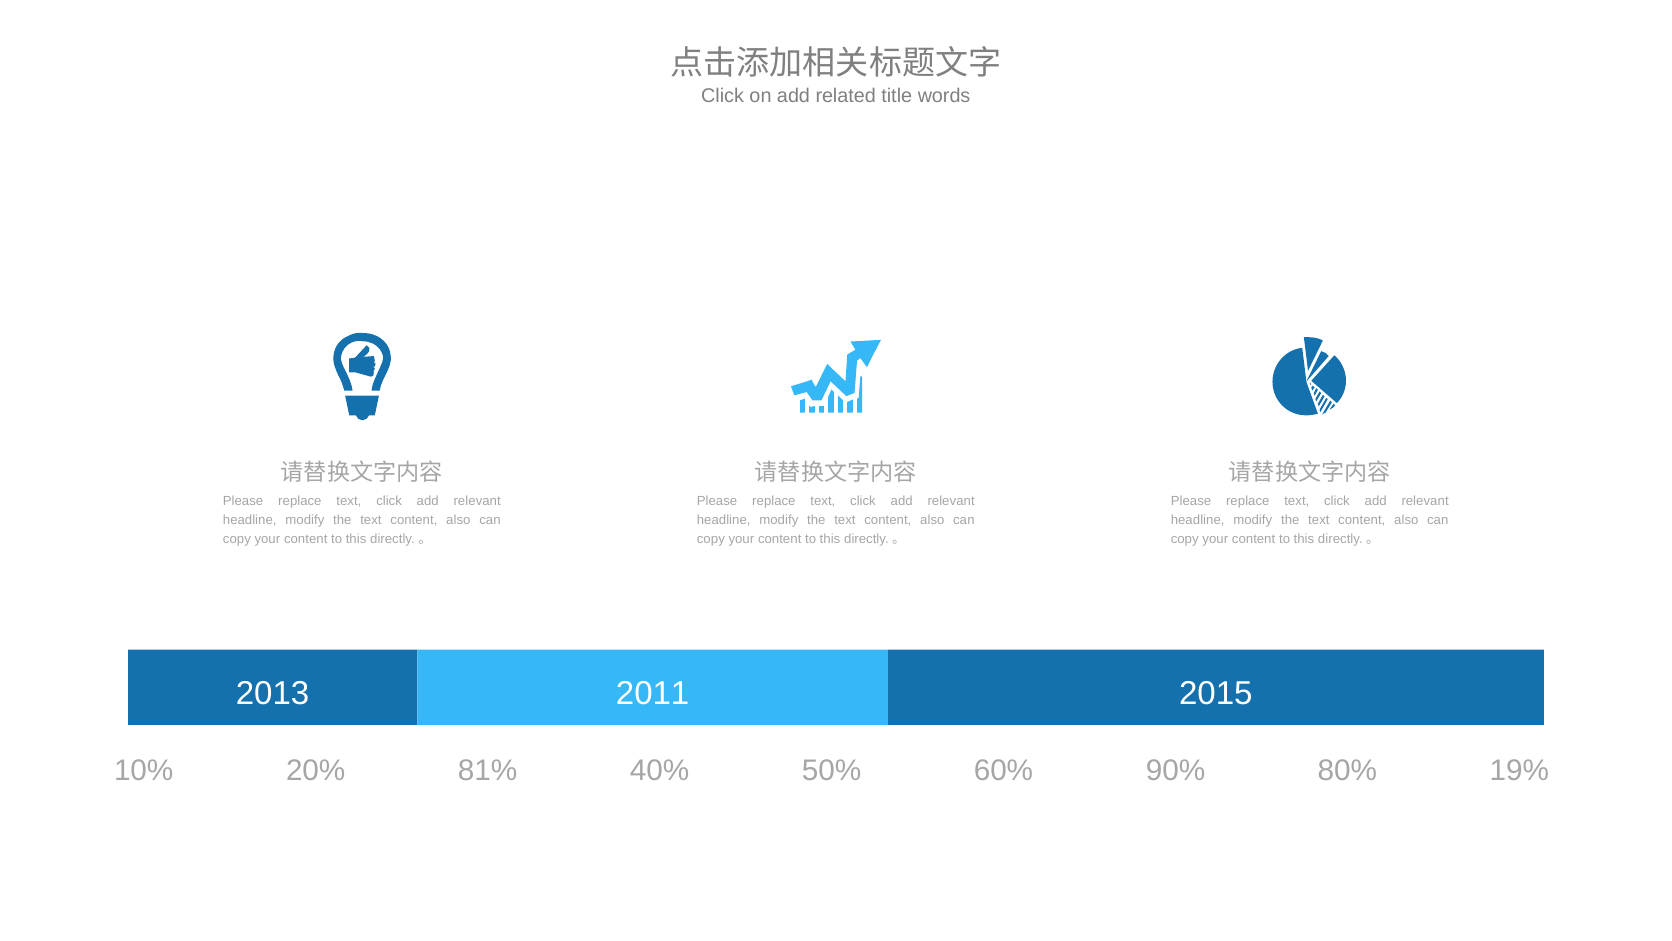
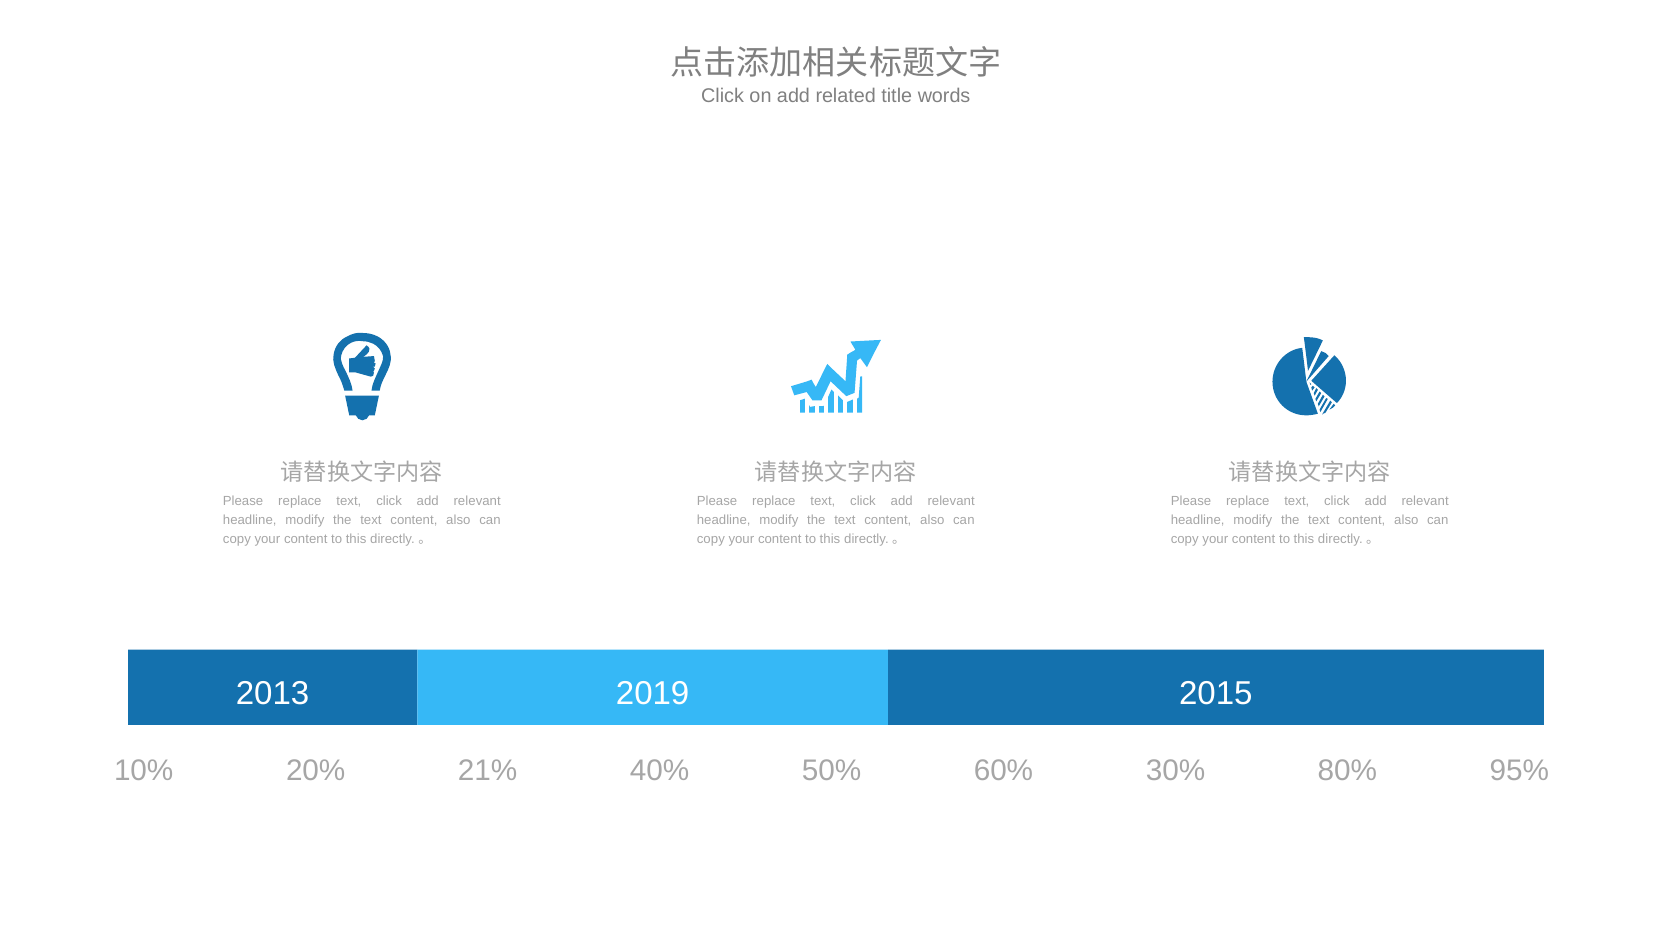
2011: 2011 -> 2019
81%: 81% -> 21%
90%: 90% -> 30%
19%: 19% -> 95%
